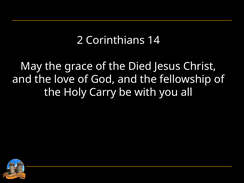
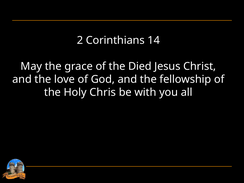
Carry: Carry -> Chris
